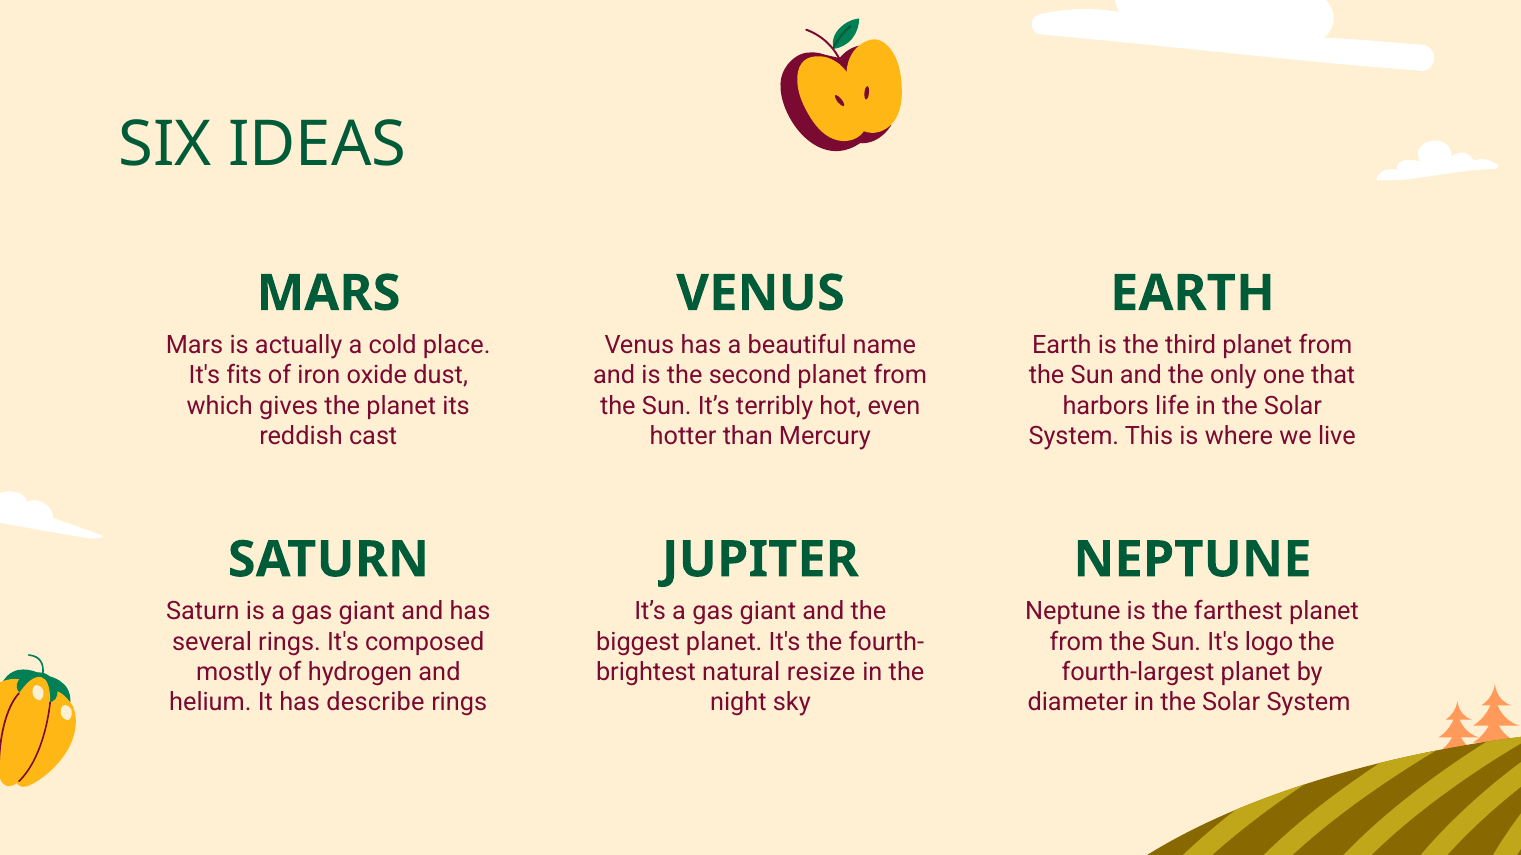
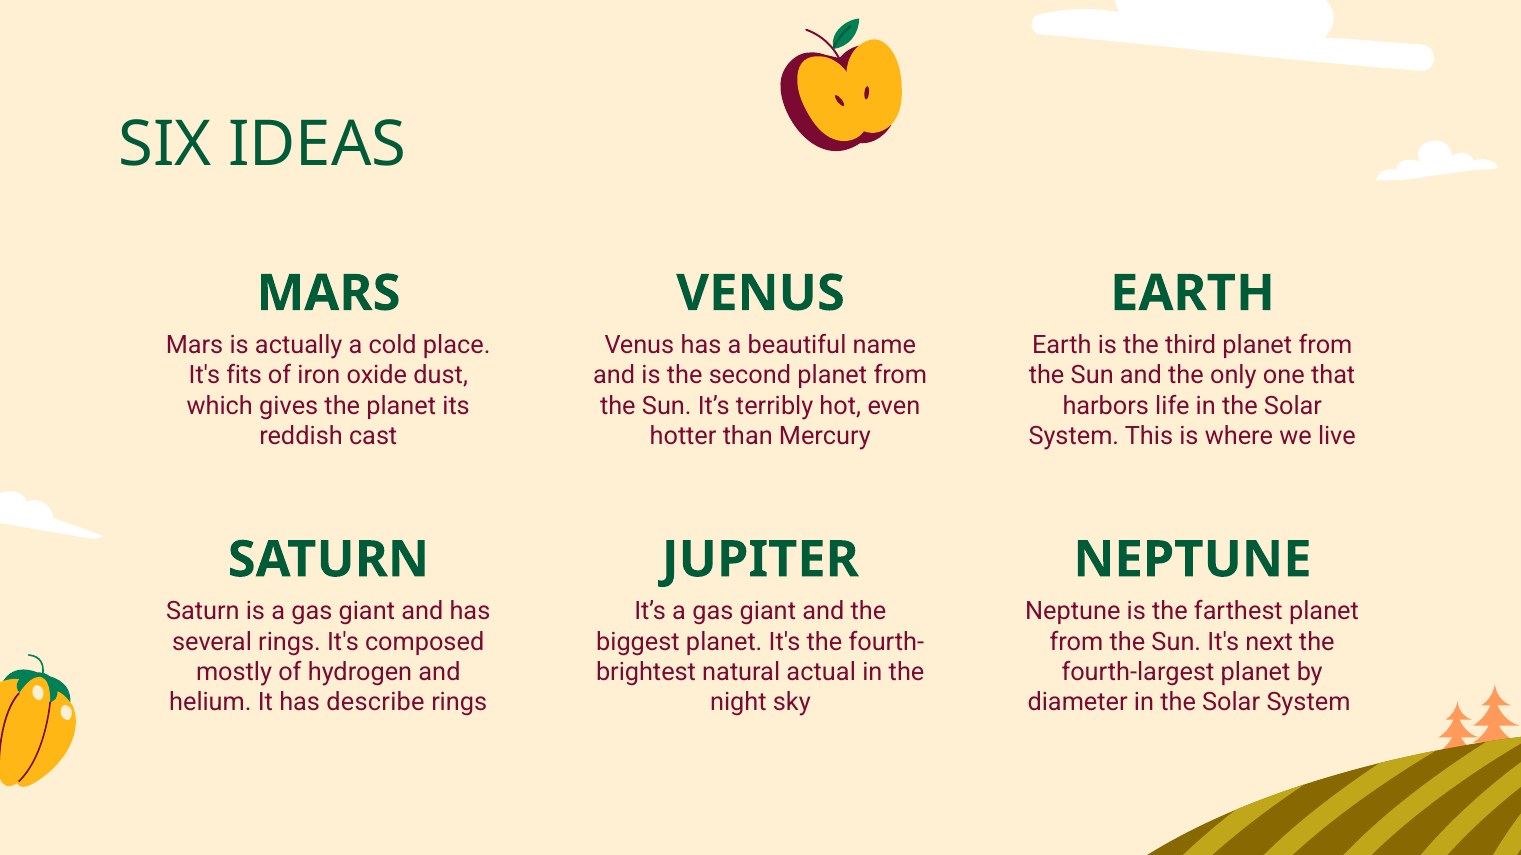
logo: logo -> next
resize: resize -> actual
